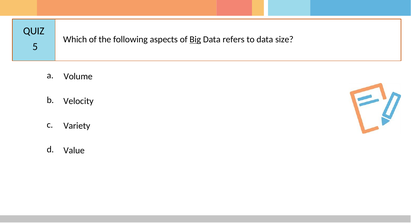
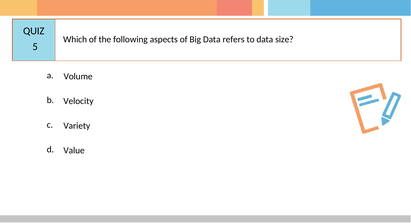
Big underline: present -> none
